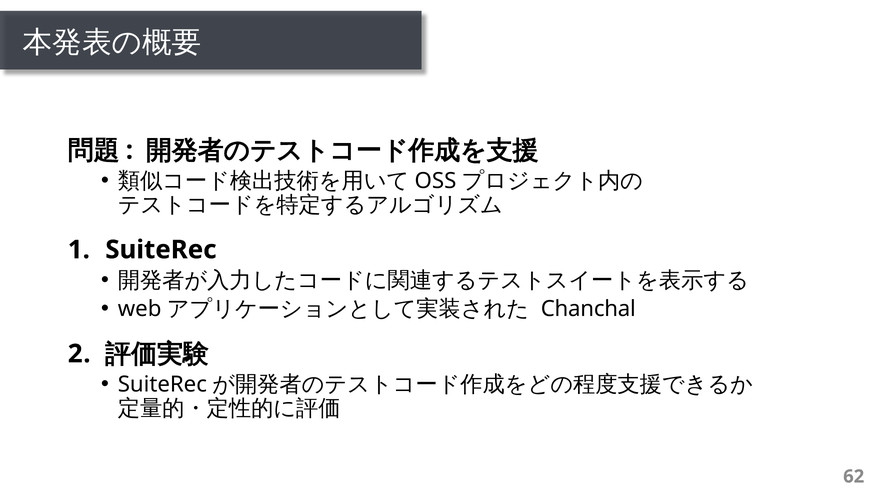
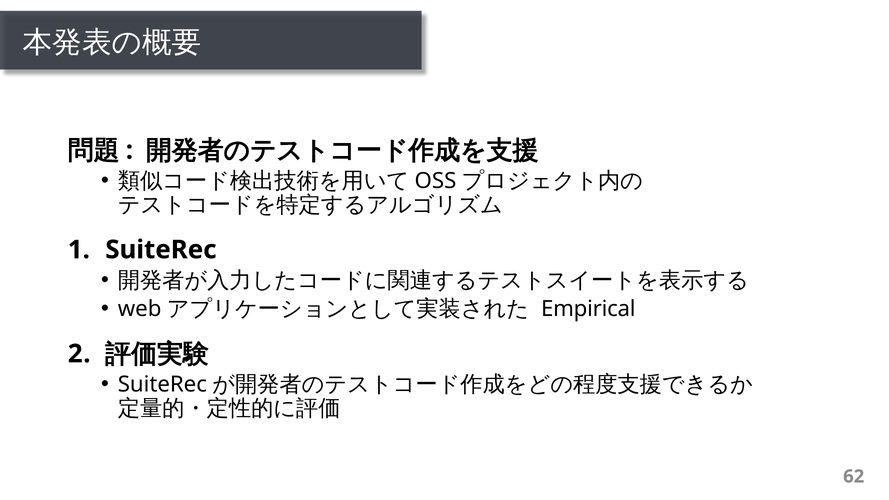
Chanchal: Chanchal -> Empirical
